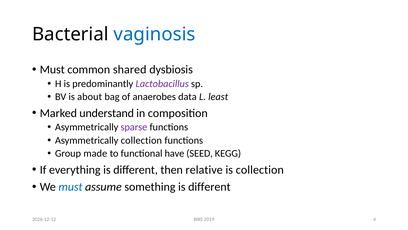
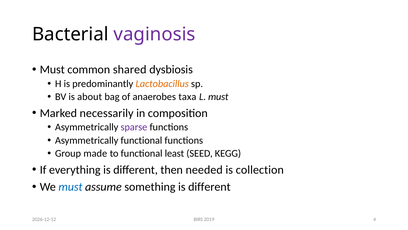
vaginosis colour: blue -> purple
Lactobacillus colour: purple -> orange
data: data -> taxa
L least: least -> must
understand: understand -> necessarily
Asymmetrically collection: collection -> functional
have: have -> least
relative: relative -> needed
